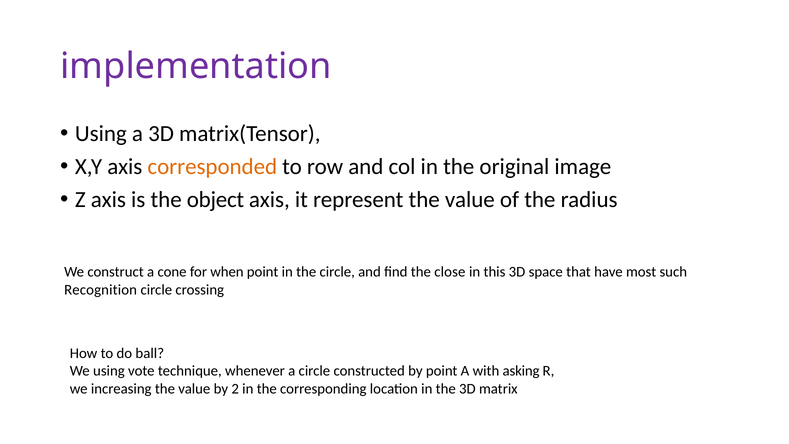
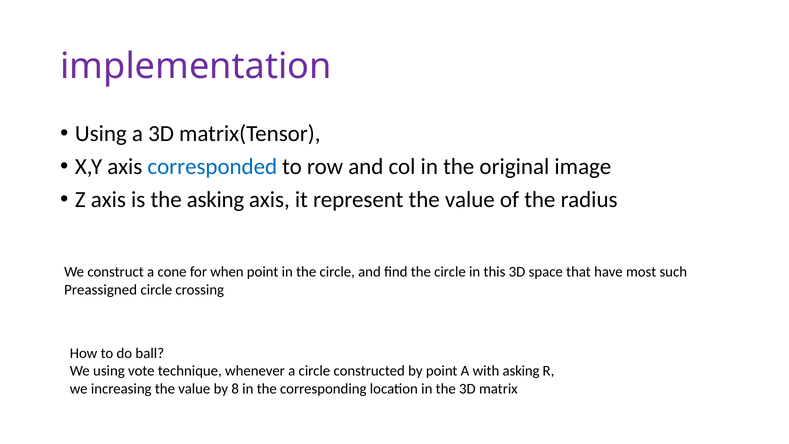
corresponded colour: orange -> blue
the object: object -> asking
find the close: close -> circle
Recognition: Recognition -> Preassigned
2: 2 -> 8
